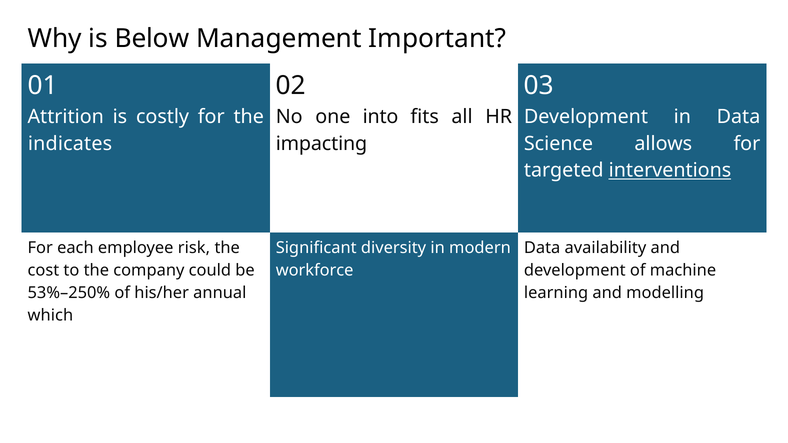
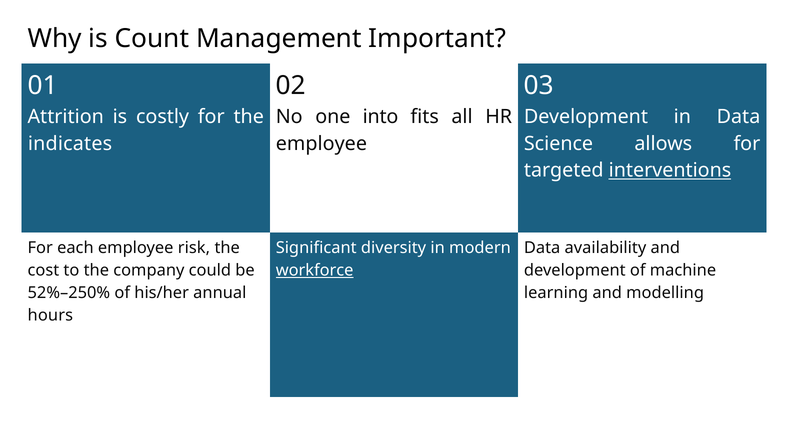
Below: Below -> Count
impacting at (321, 144): impacting -> employee
workforce underline: none -> present
53%–250%: 53%–250% -> 52%–250%
which: which -> hours
